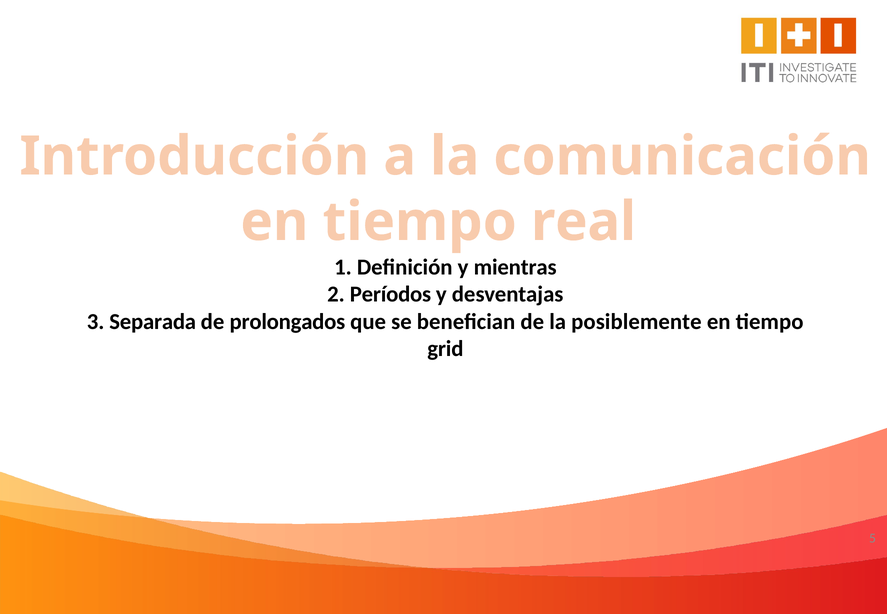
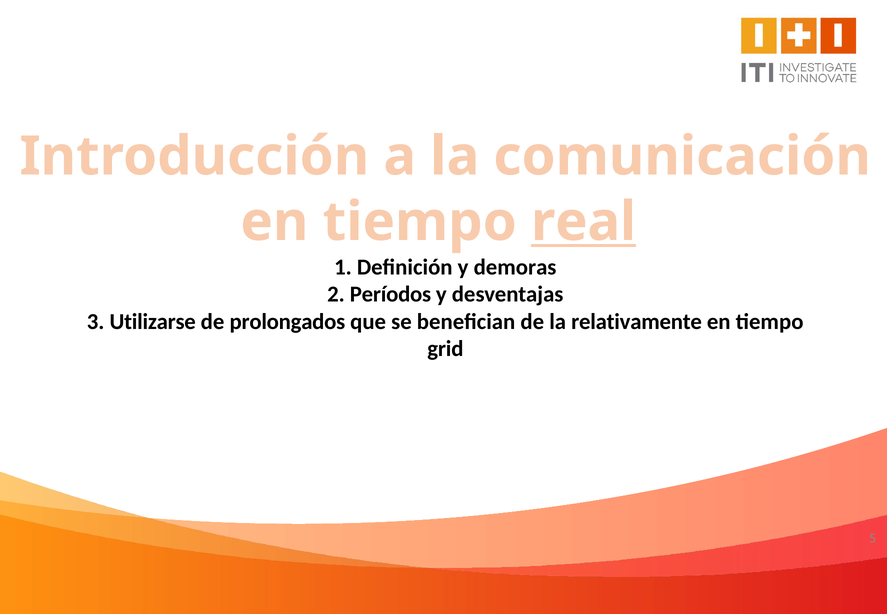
real underline: none -> present
mientras: mientras -> demoras
Separada: Separada -> Utilizarse
posiblemente: posiblemente -> relativamente
